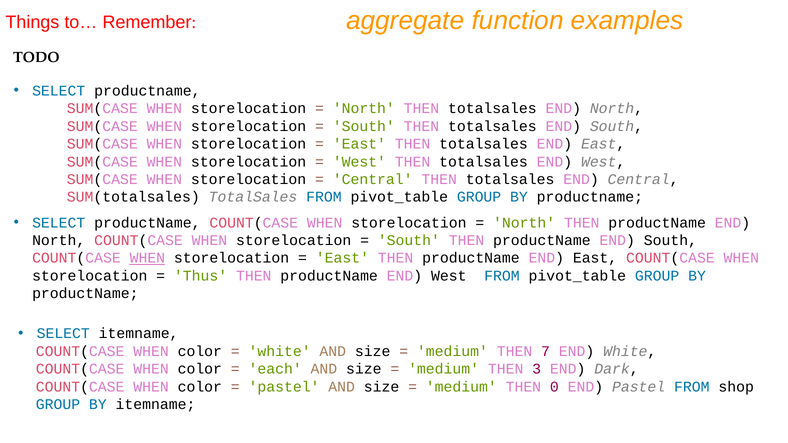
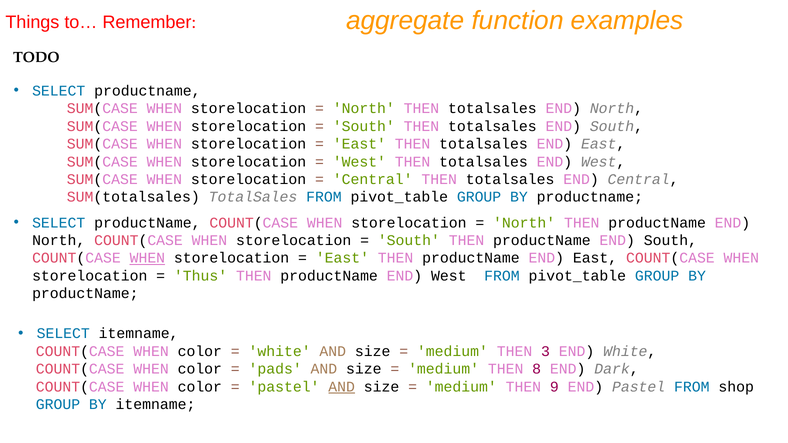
7: 7 -> 3
each: each -> pads
3: 3 -> 8
AND at (342, 387) underline: none -> present
0: 0 -> 9
